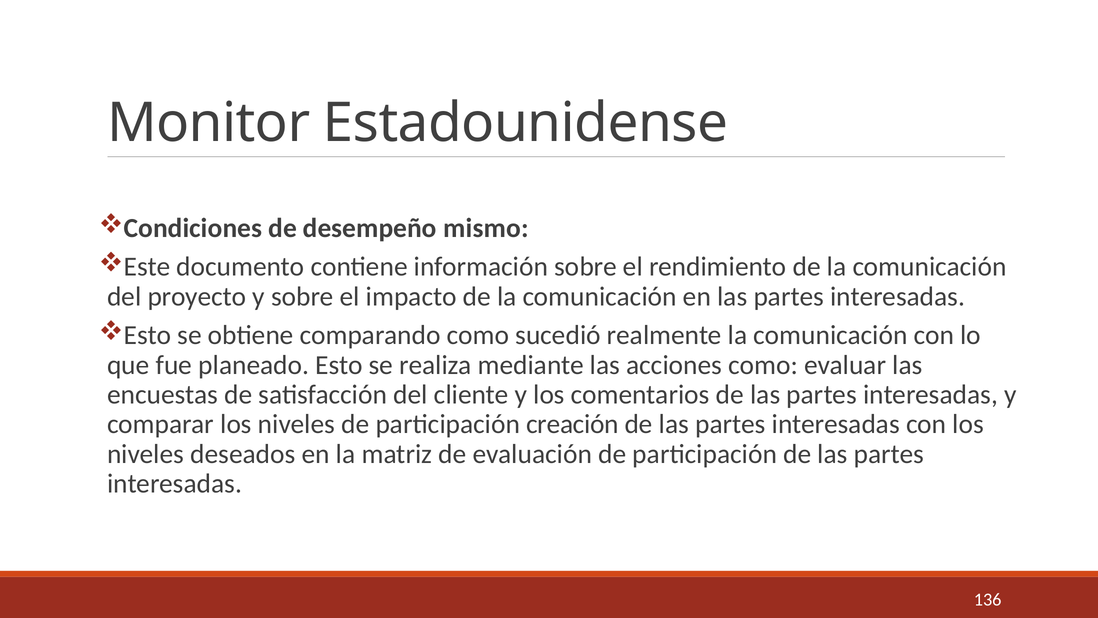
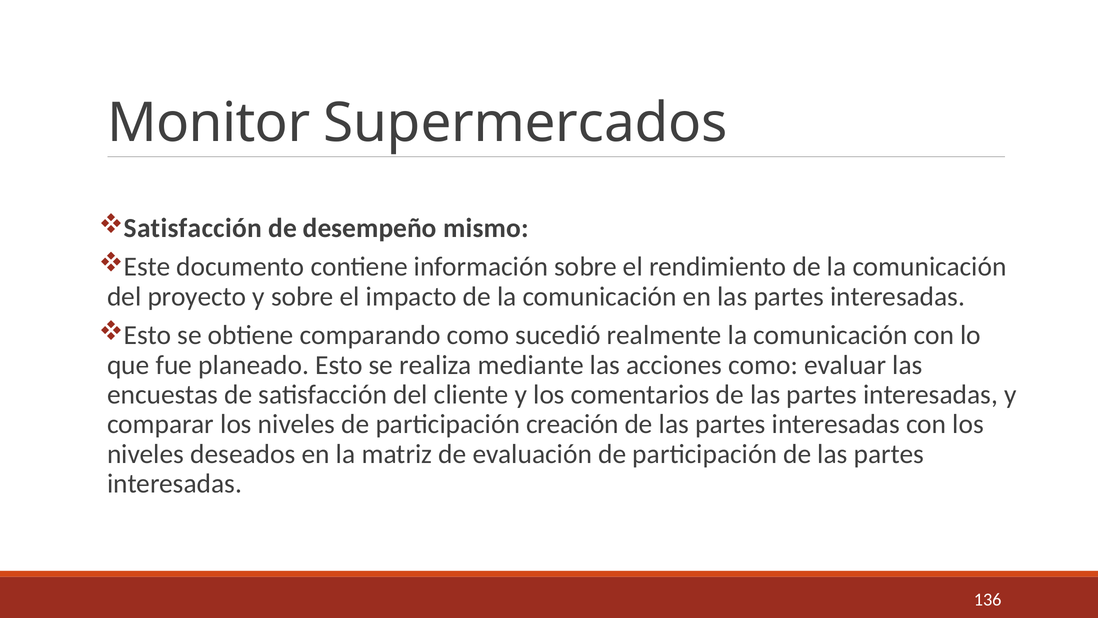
Estadounidense: Estadounidense -> Supermercados
Condiciones at (193, 228): Condiciones -> Satisfacción
